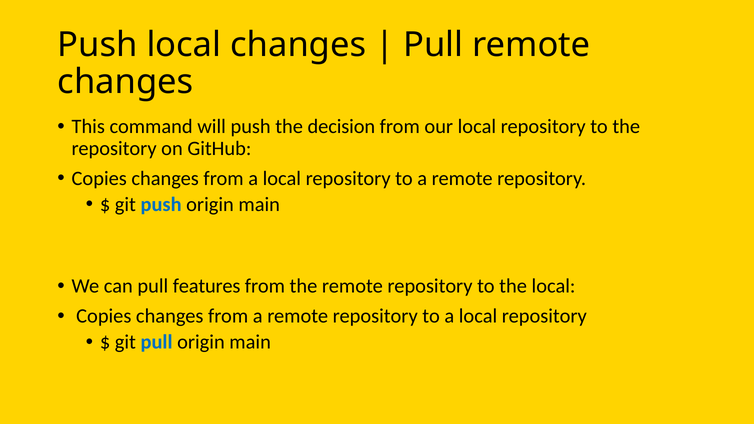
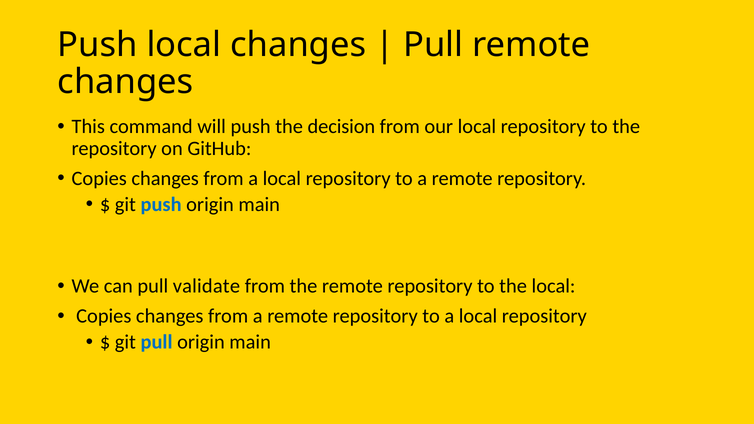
features: features -> validate
